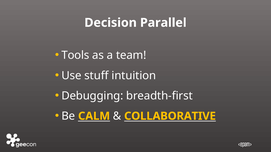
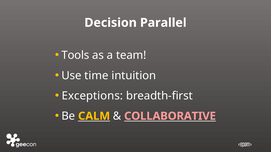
stuff: stuff -> time
Debugging: Debugging -> Exceptions
COLLABORATIVE colour: yellow -> pink
